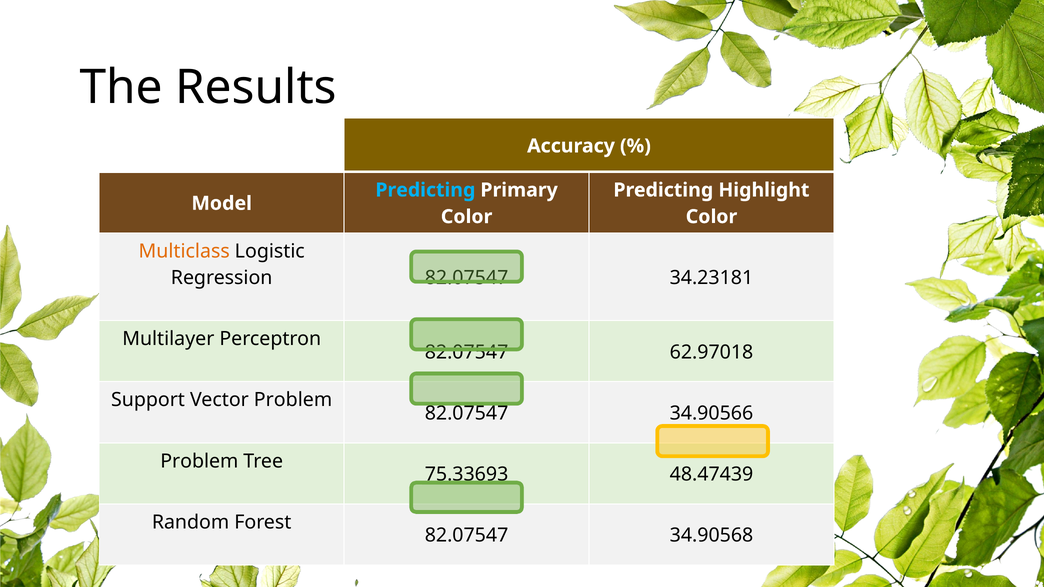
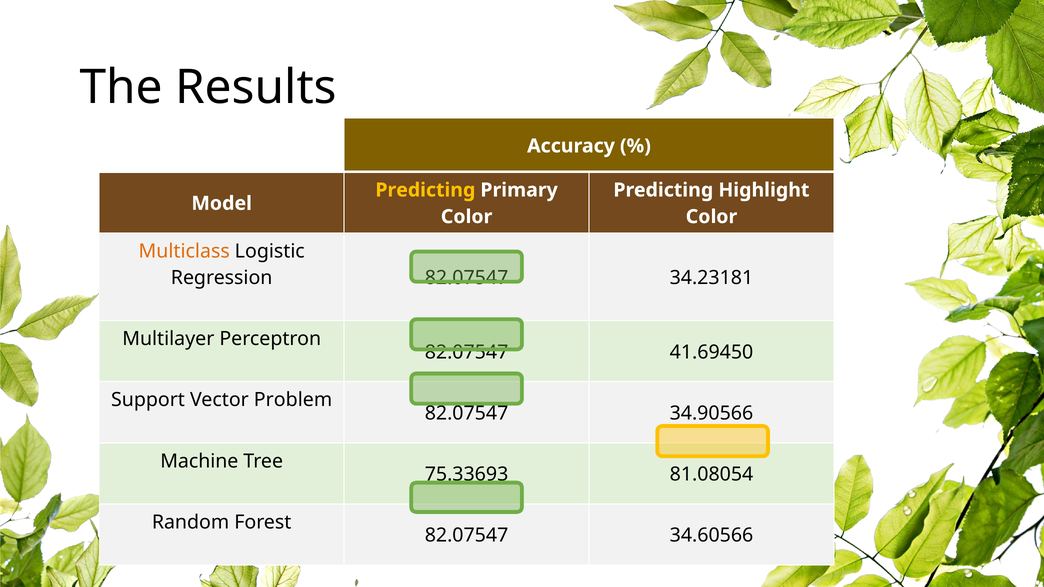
Predicting at (425, 190) colour: light blue -> yellow
62.97018: 62.97018 -> 41.69450
Problem at (199, 461): Problem -> Machine
48.47439: 48.47439 -> 81.08054
34.90568: 34.90568 -> 34.60566
